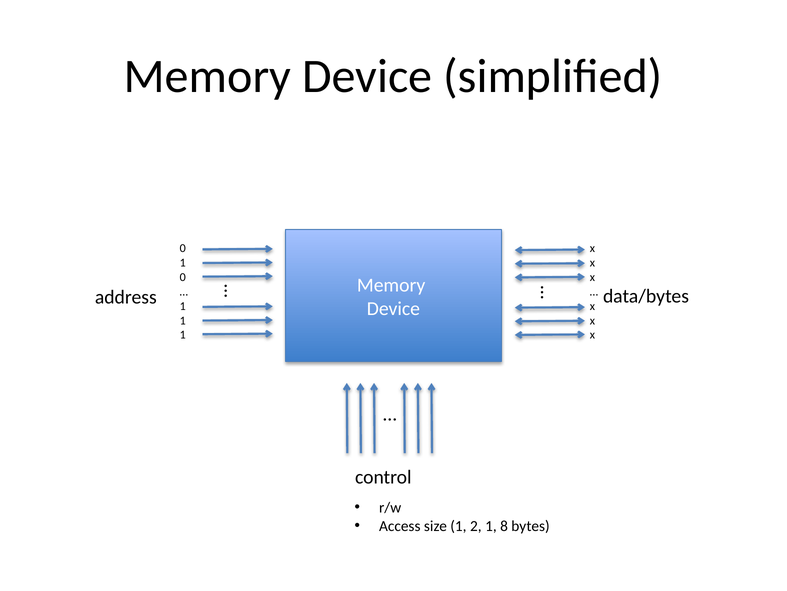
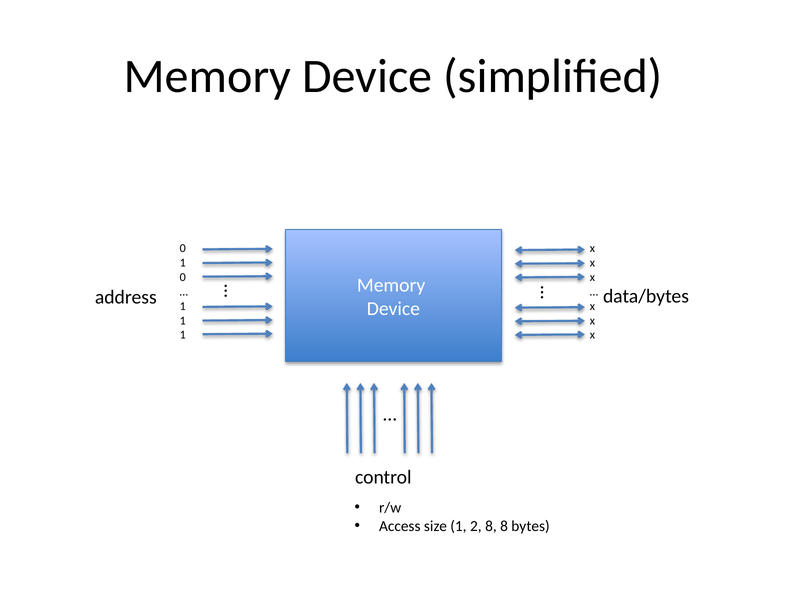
2 1: 1 -> 8
